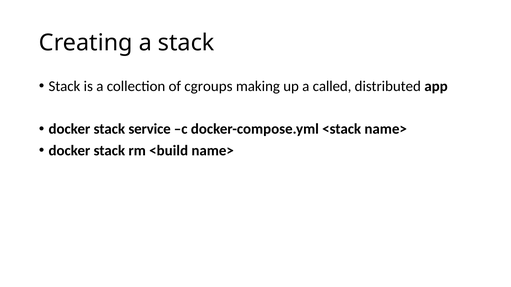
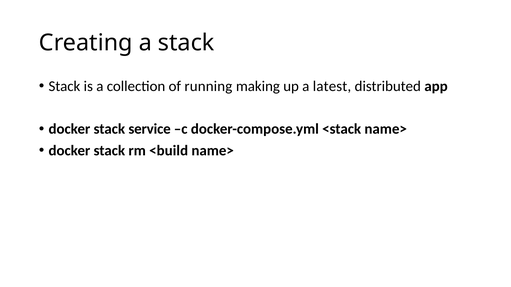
cgroups: cgroups -> running
called: called -> latest
